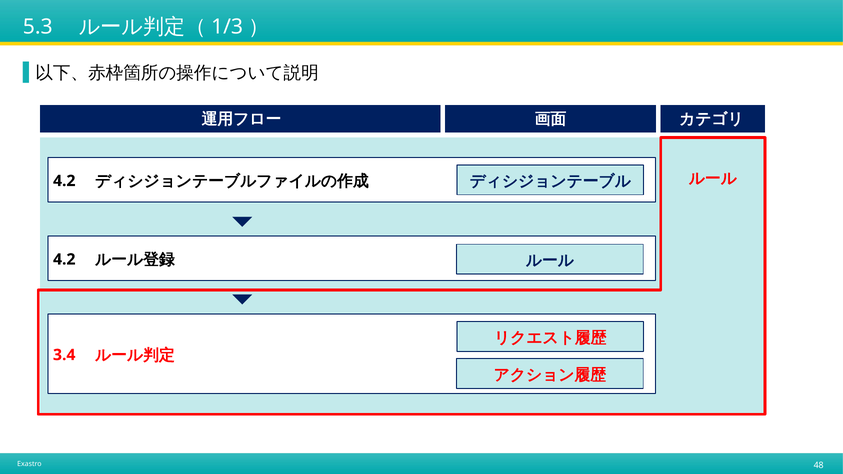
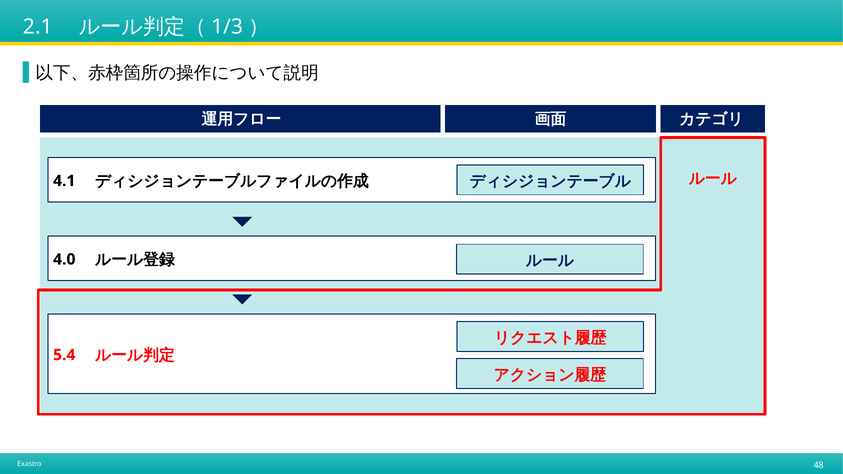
5.3: 5.3 -> 2.1
4.2 at (64, 181): 4.2 -> 4.1
4.2 at (64, 259): 4.2 -> 4.0
3.4: 3.4 -> 5.4
